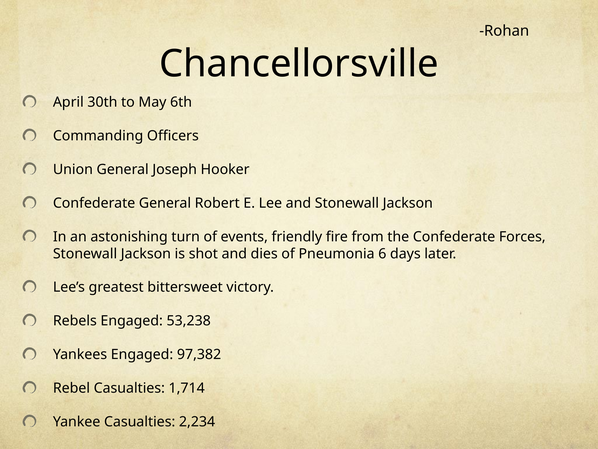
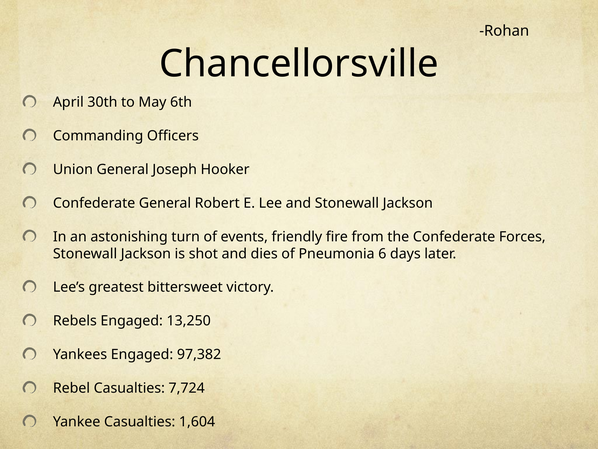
53,238: 53,238 -> 13,250
1,714: 1,714 -> 7,724
2,234: 2,234 -> 1,604
